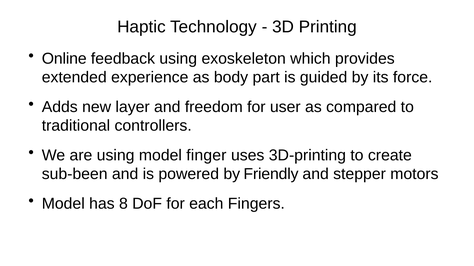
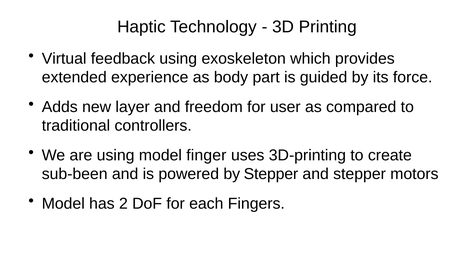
Online: Online -> Virtual
by Friendly: Friendly -> Stepper
8: 8 -> 2
